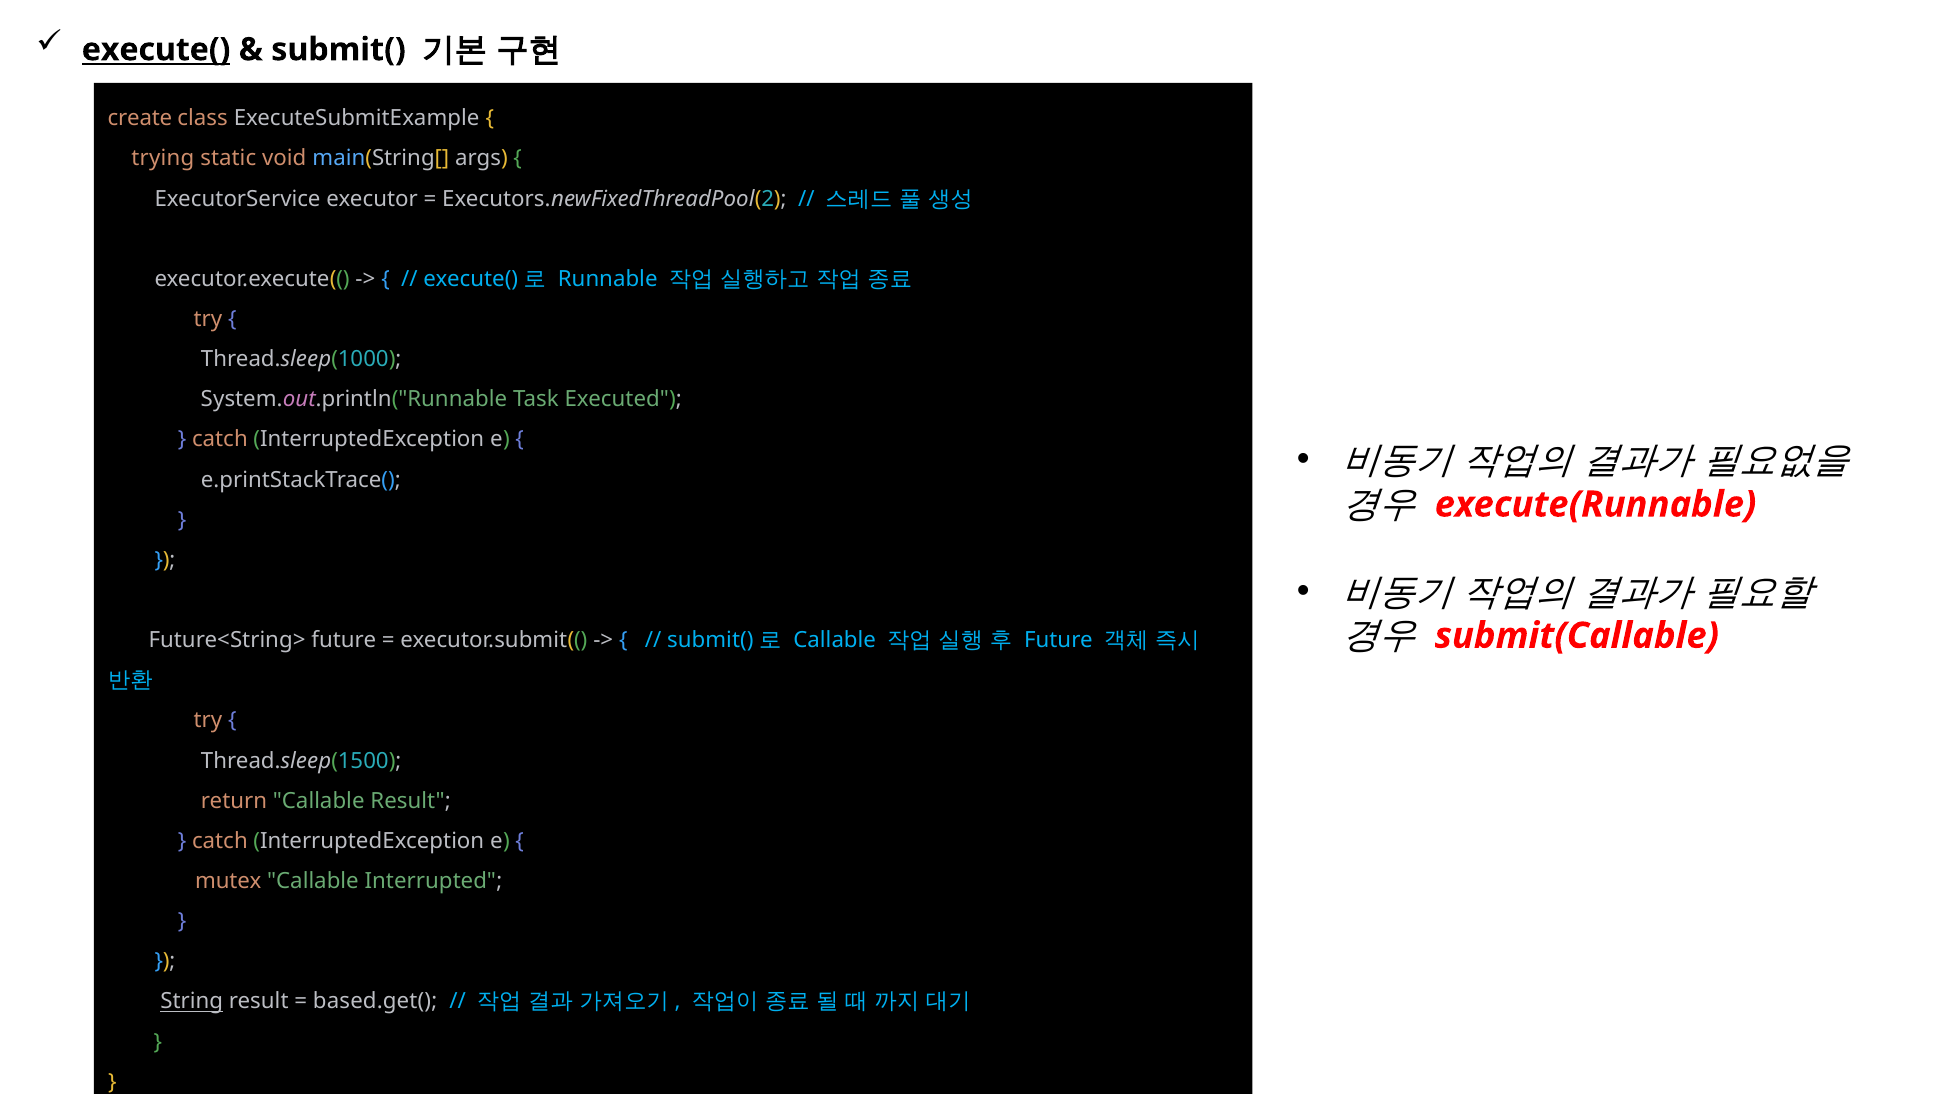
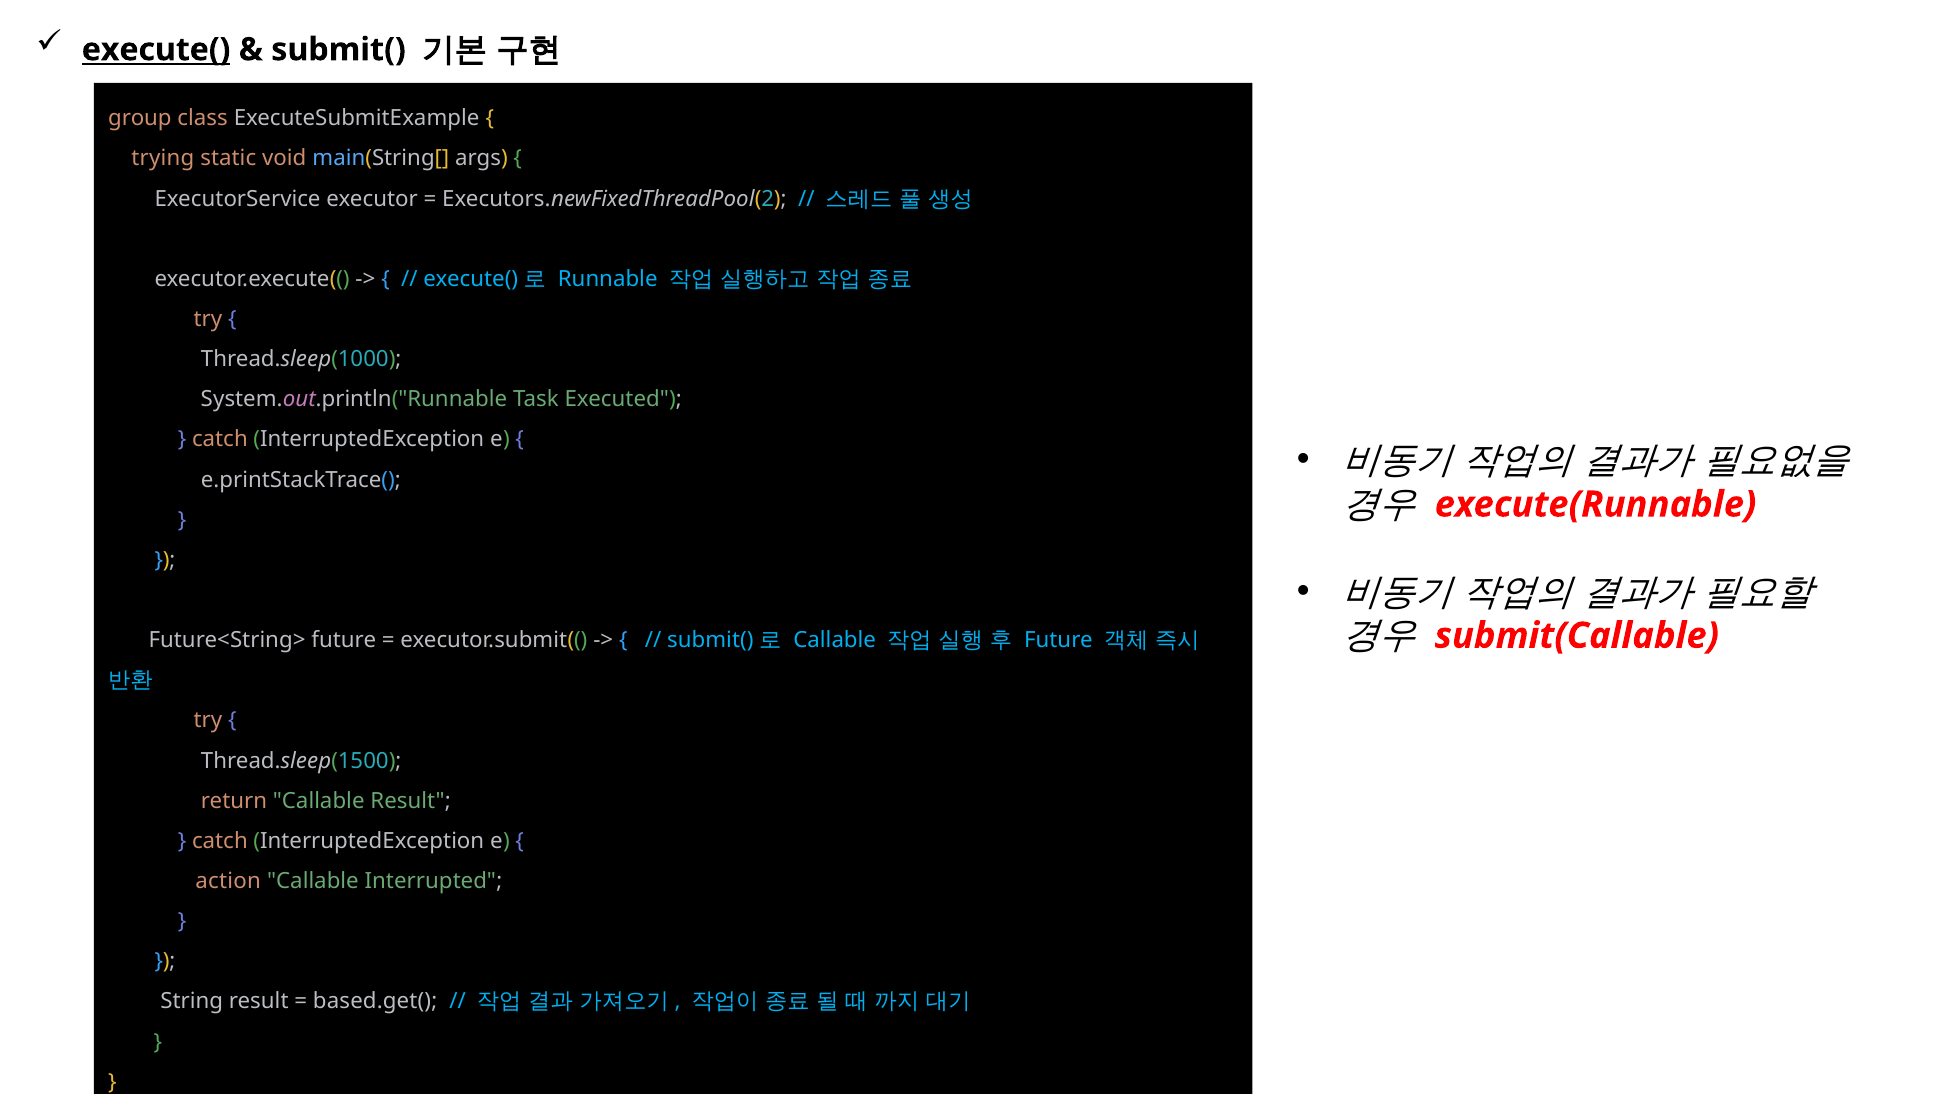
create: create -> group
mutex: mutex -> action
String underline: present -> none
